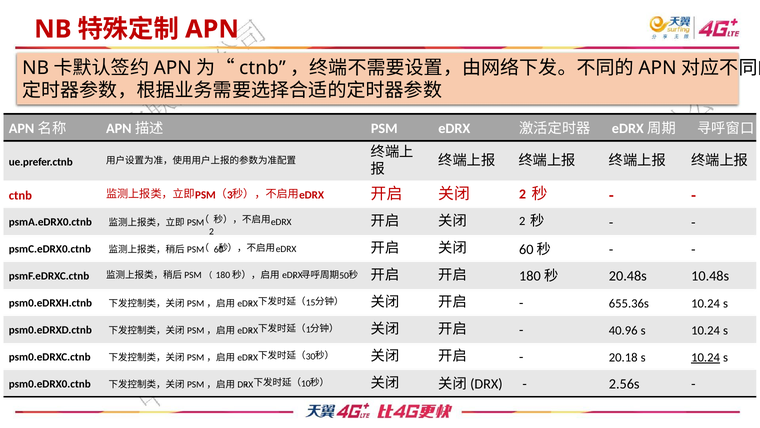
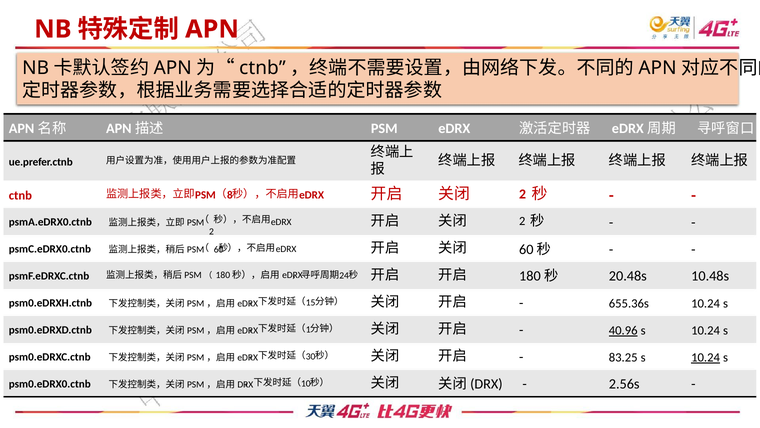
3: 3 -> 8
50: 50 -> 24
40.96 underline: none -> present
20.18: 20.18 -> 83.25
